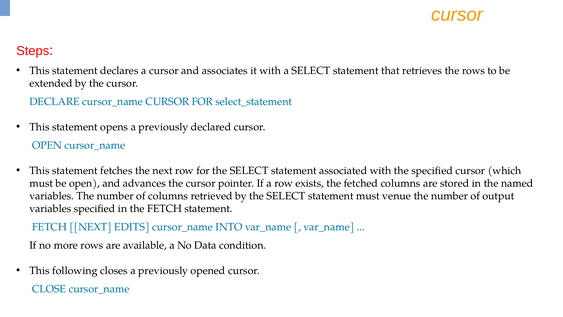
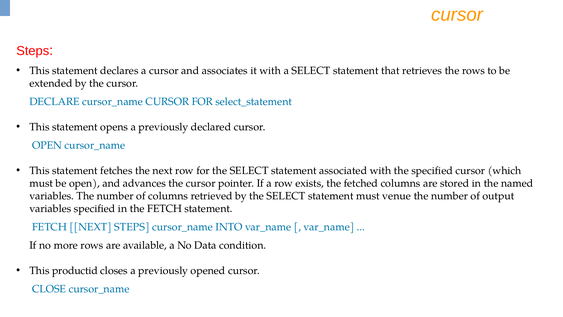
NEXT EDITS: EDITS -> STEPS
following: following -> productid
